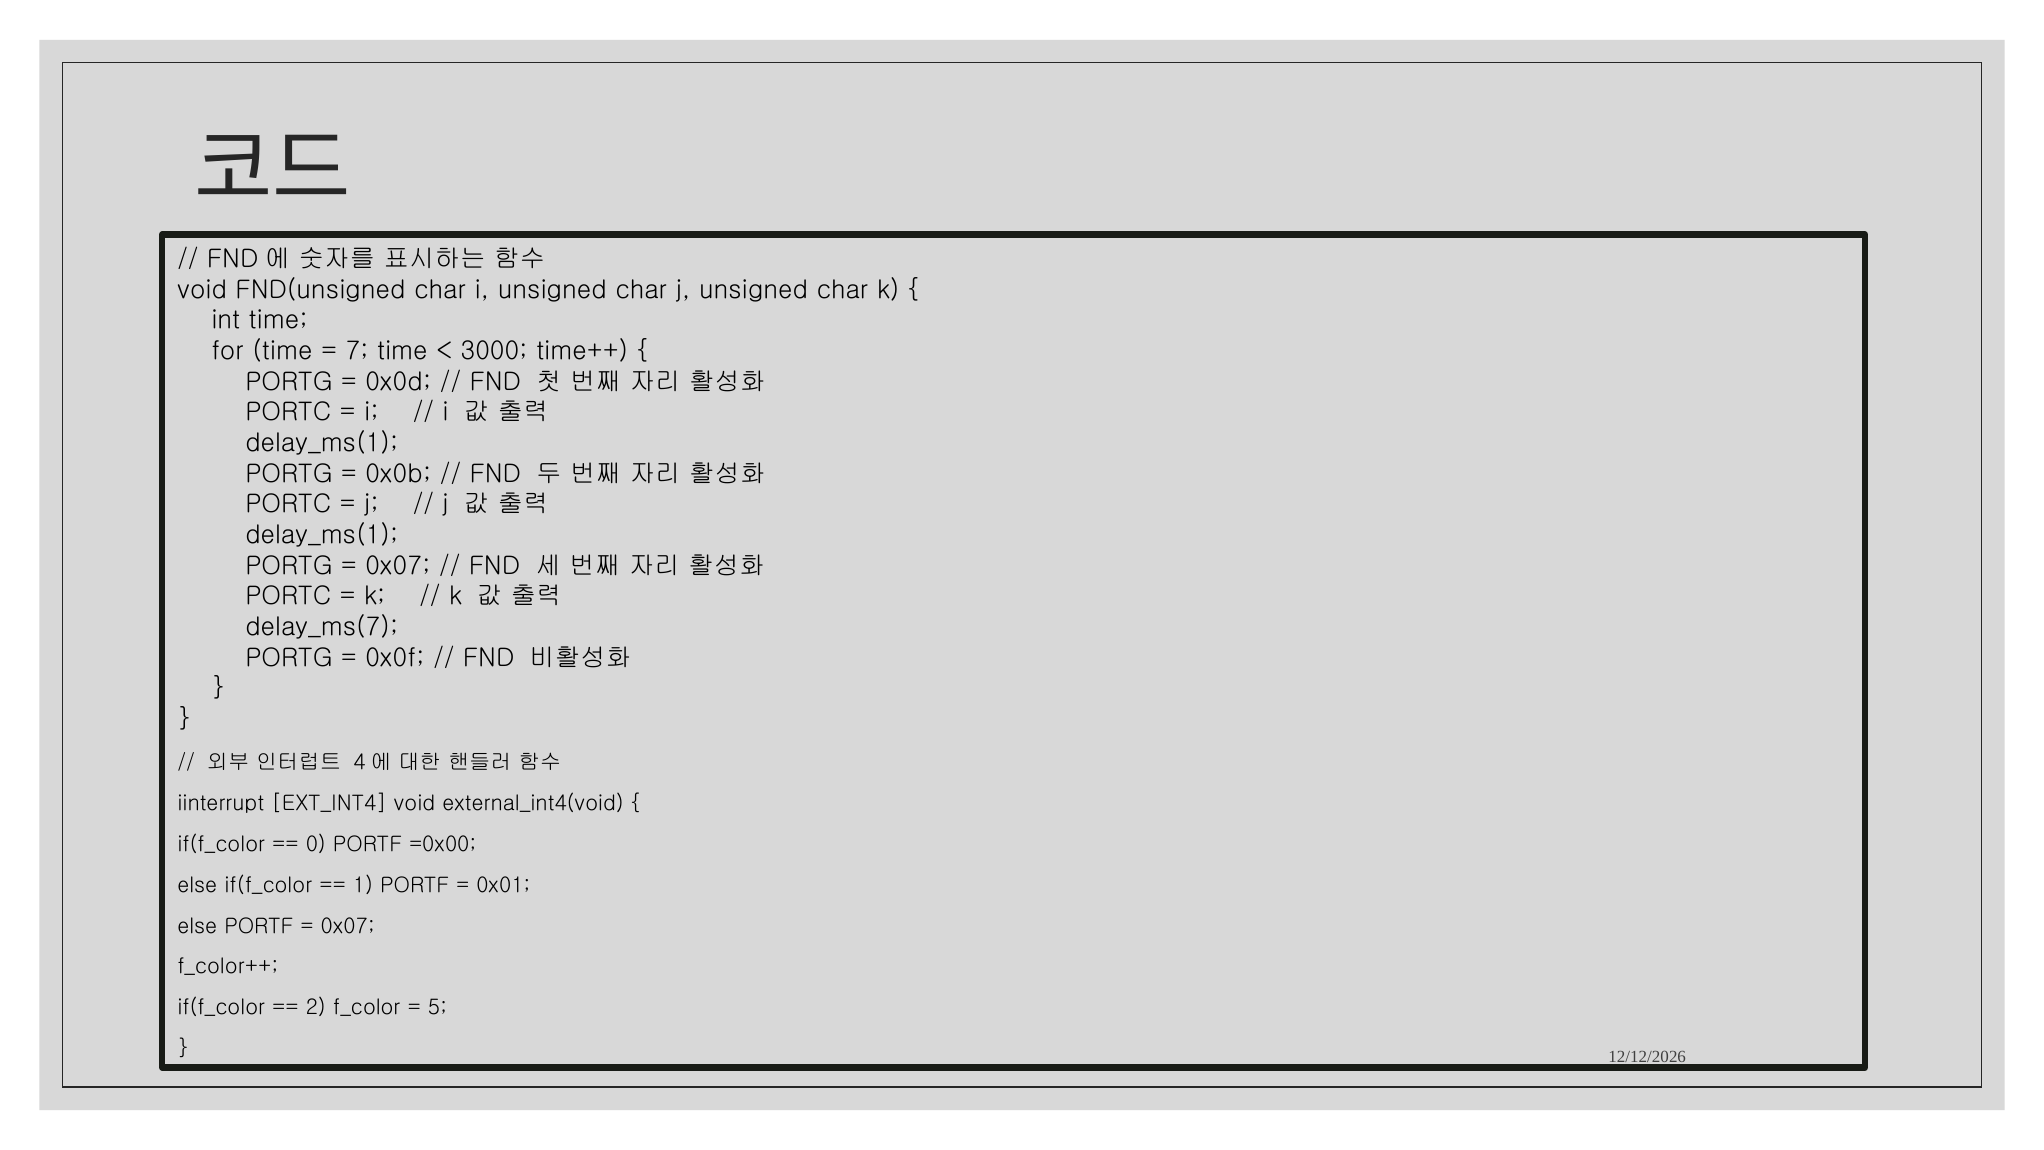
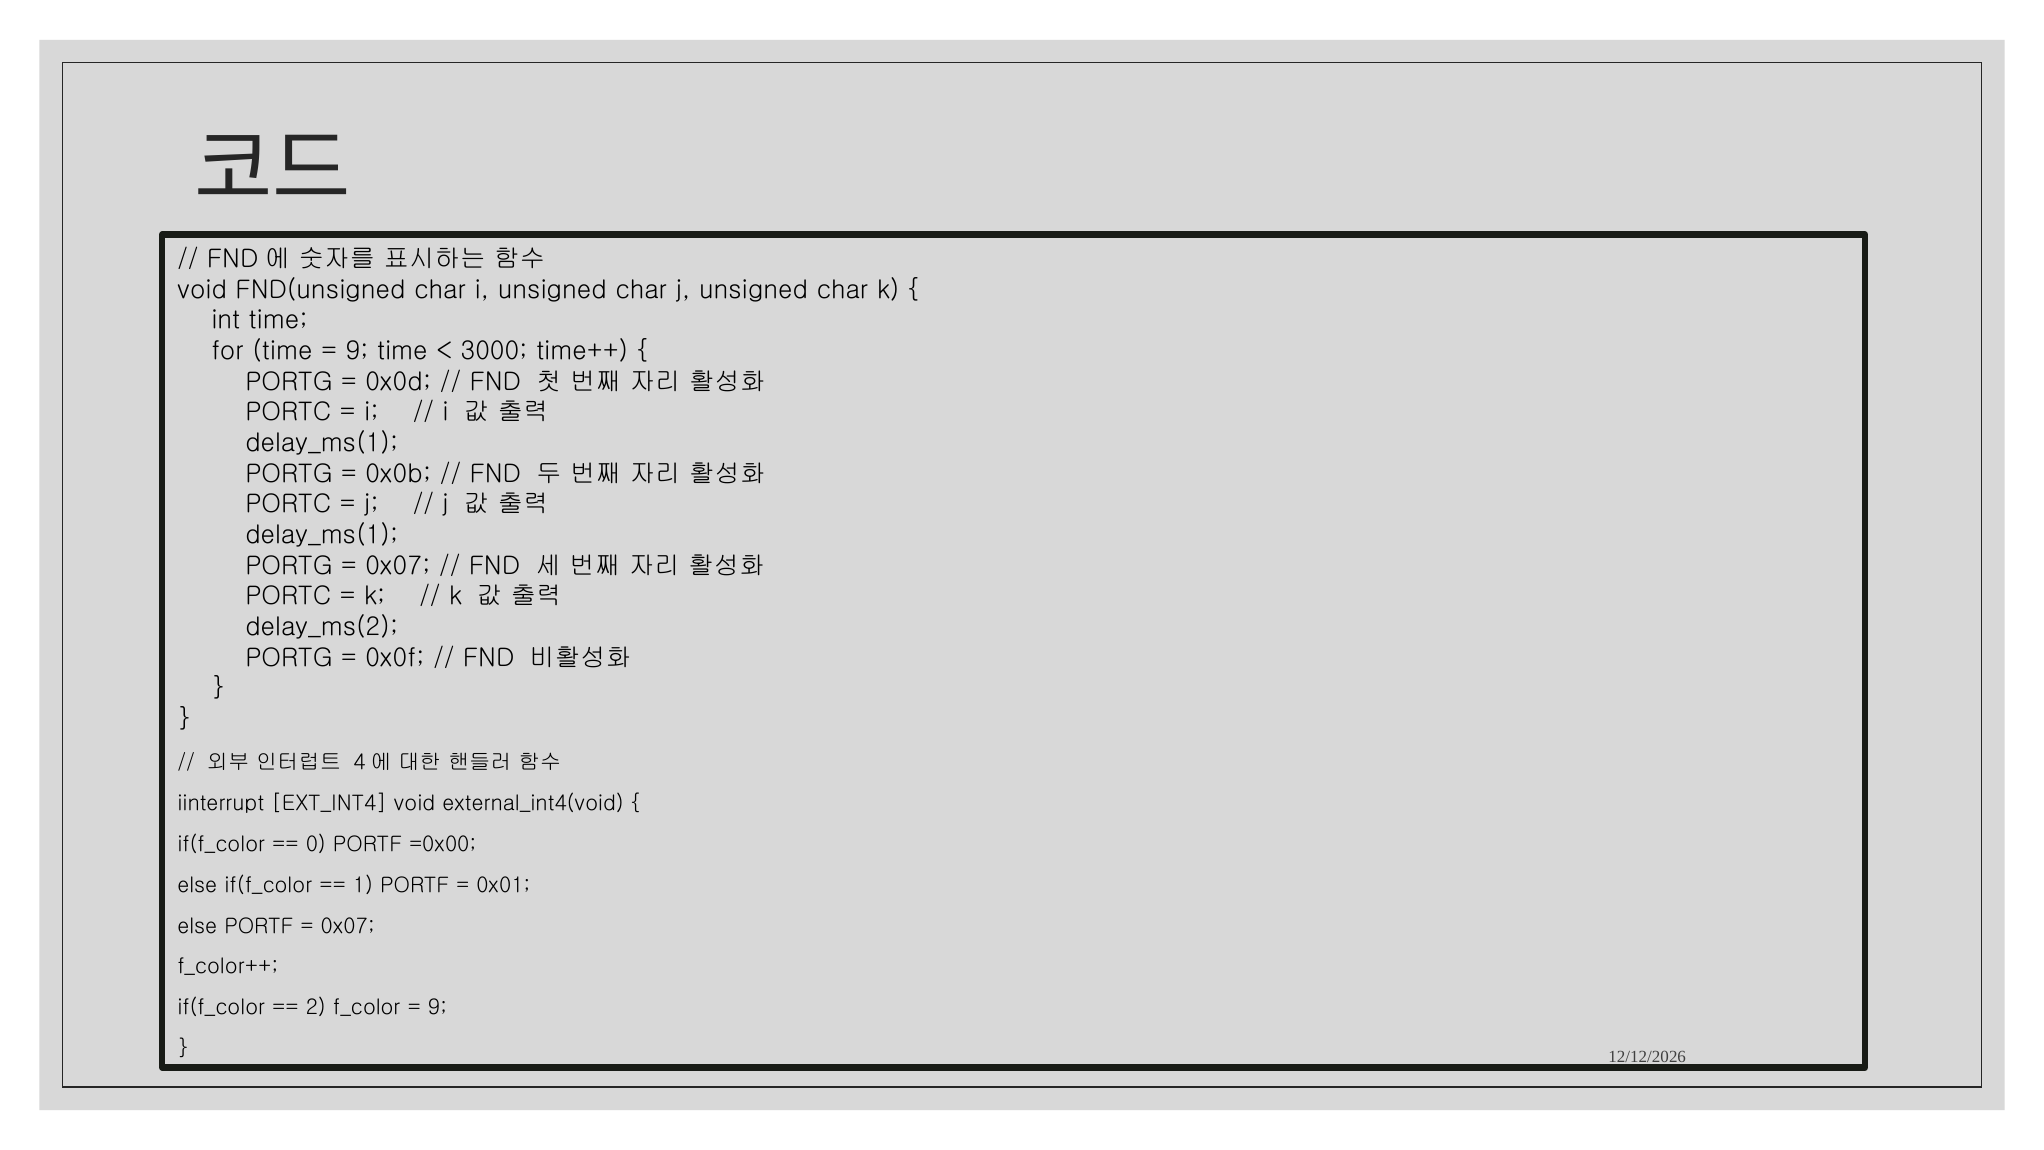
7 at (357, 351): 7 -> 9
delay_ms(7: delay_ms(7 -> delay_ms(2
5 at (438, 1008): 5 -> 9
